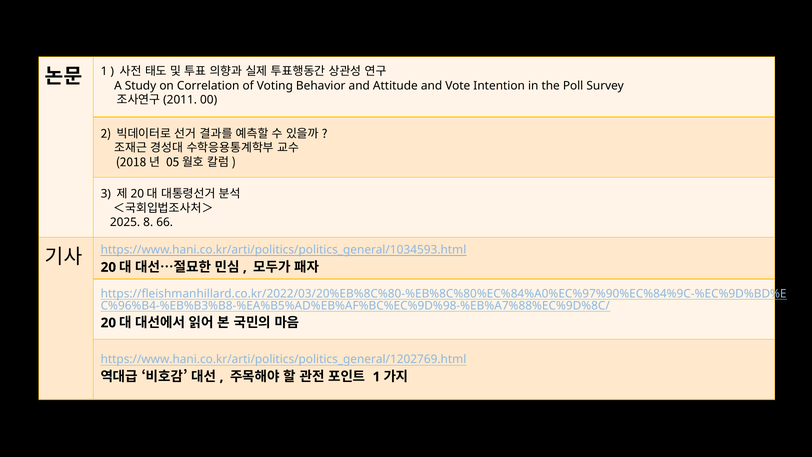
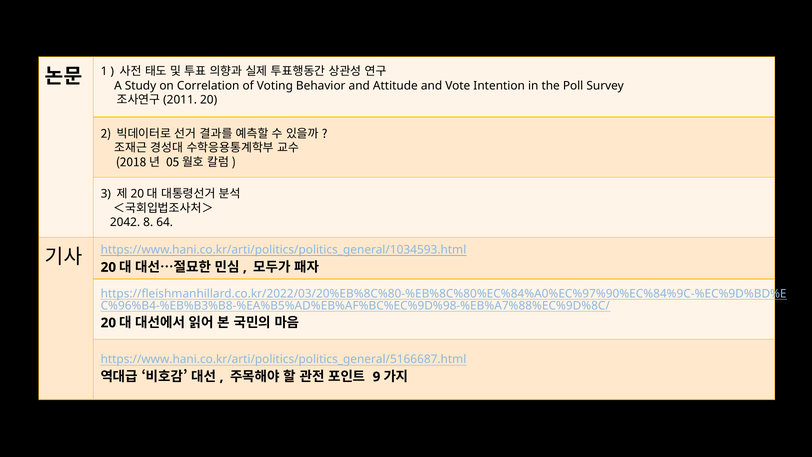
00 at (209, 100): 00 -> 20
2025: 2025 -> 2042
66: 66 -> 64
https://www.hani.co.kr/arti/politics/politics_general/1202769.html: https://www.hani.co.kr/arti/politics/politics_general/1202769.html -> https://www.hani.co.kr/arti/politics/politics_general/5166687.html
1 at (376, 377): 1 -> 9
